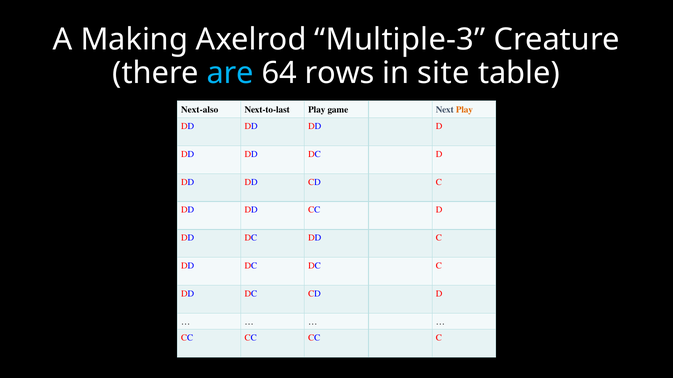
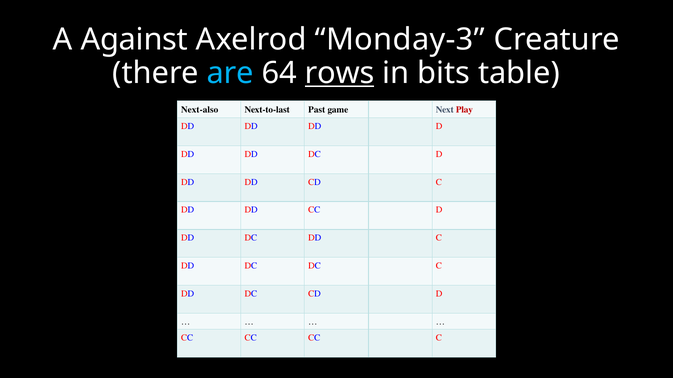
Making: Making -> Against
Multiple-3: Multiple-3 -> Monday-3
rows underline: none -> present
site: site -> bits
Next-to-last Play: Play -> Past
Play at (464, 110) colour: orange -> red
